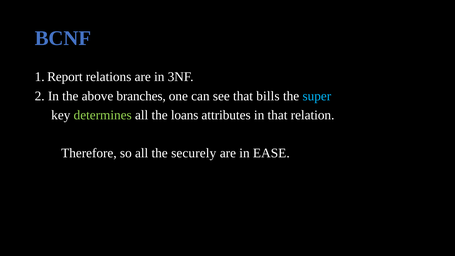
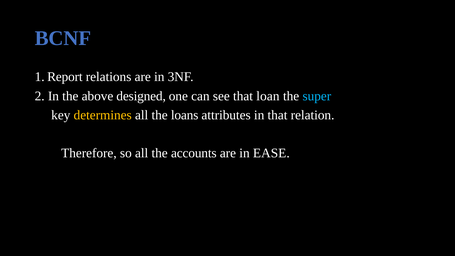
branches: branches -> designed
bills: bills -> loan
determines colour: light green -> yellow
securely: securely -> accounts
